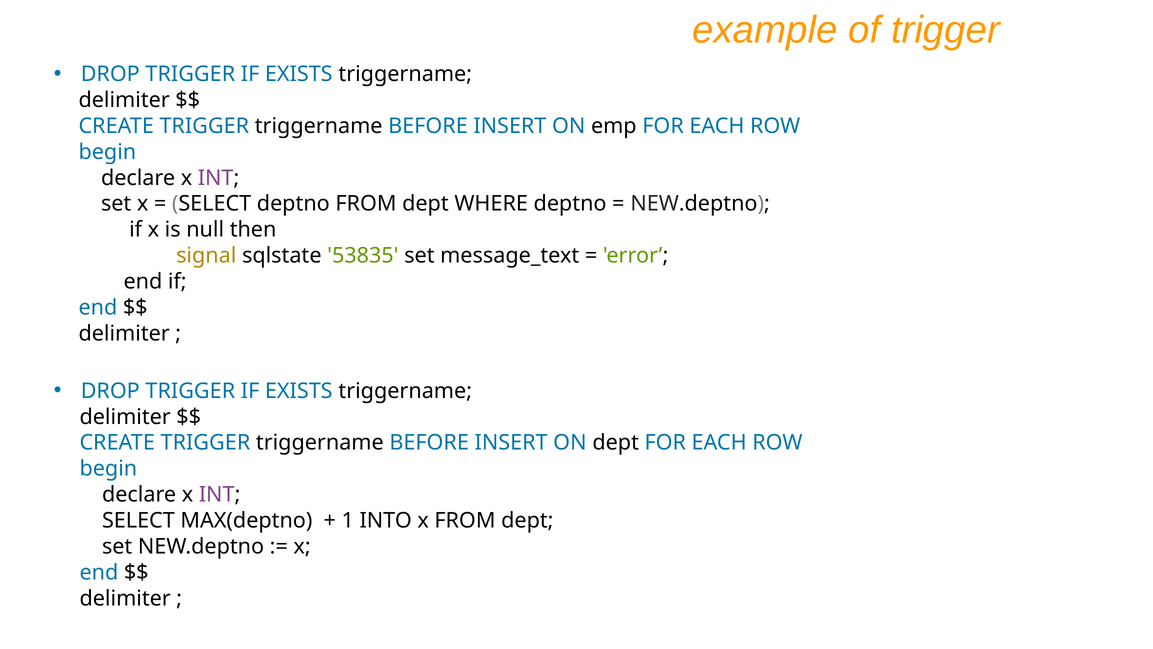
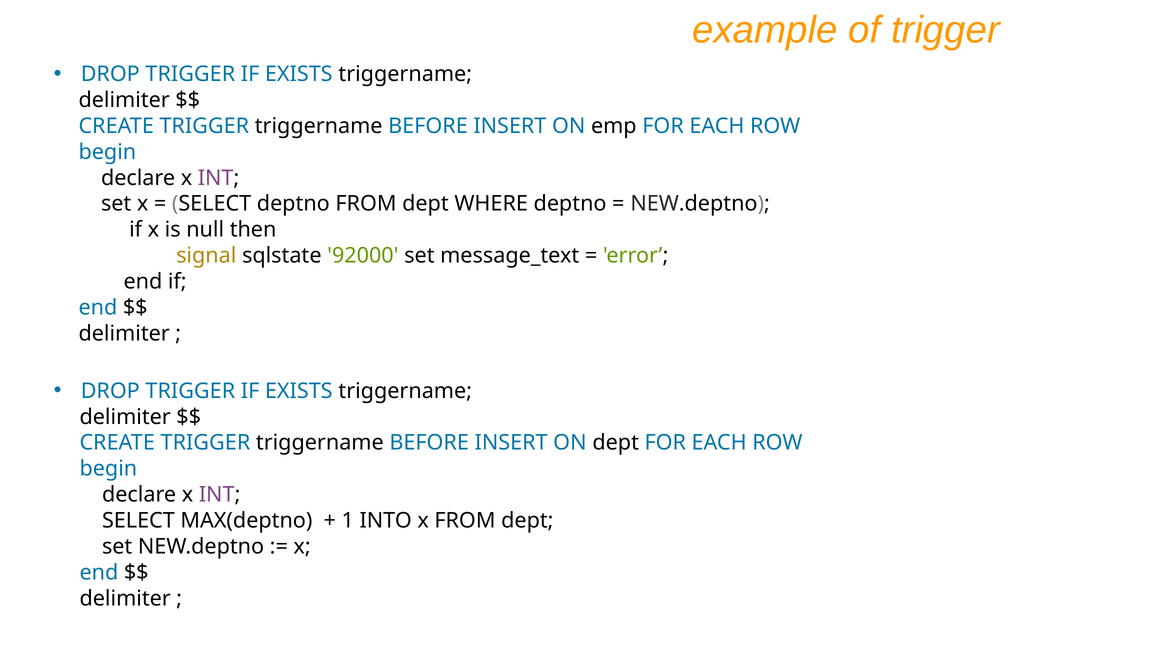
53835: 53835 -> 92000
